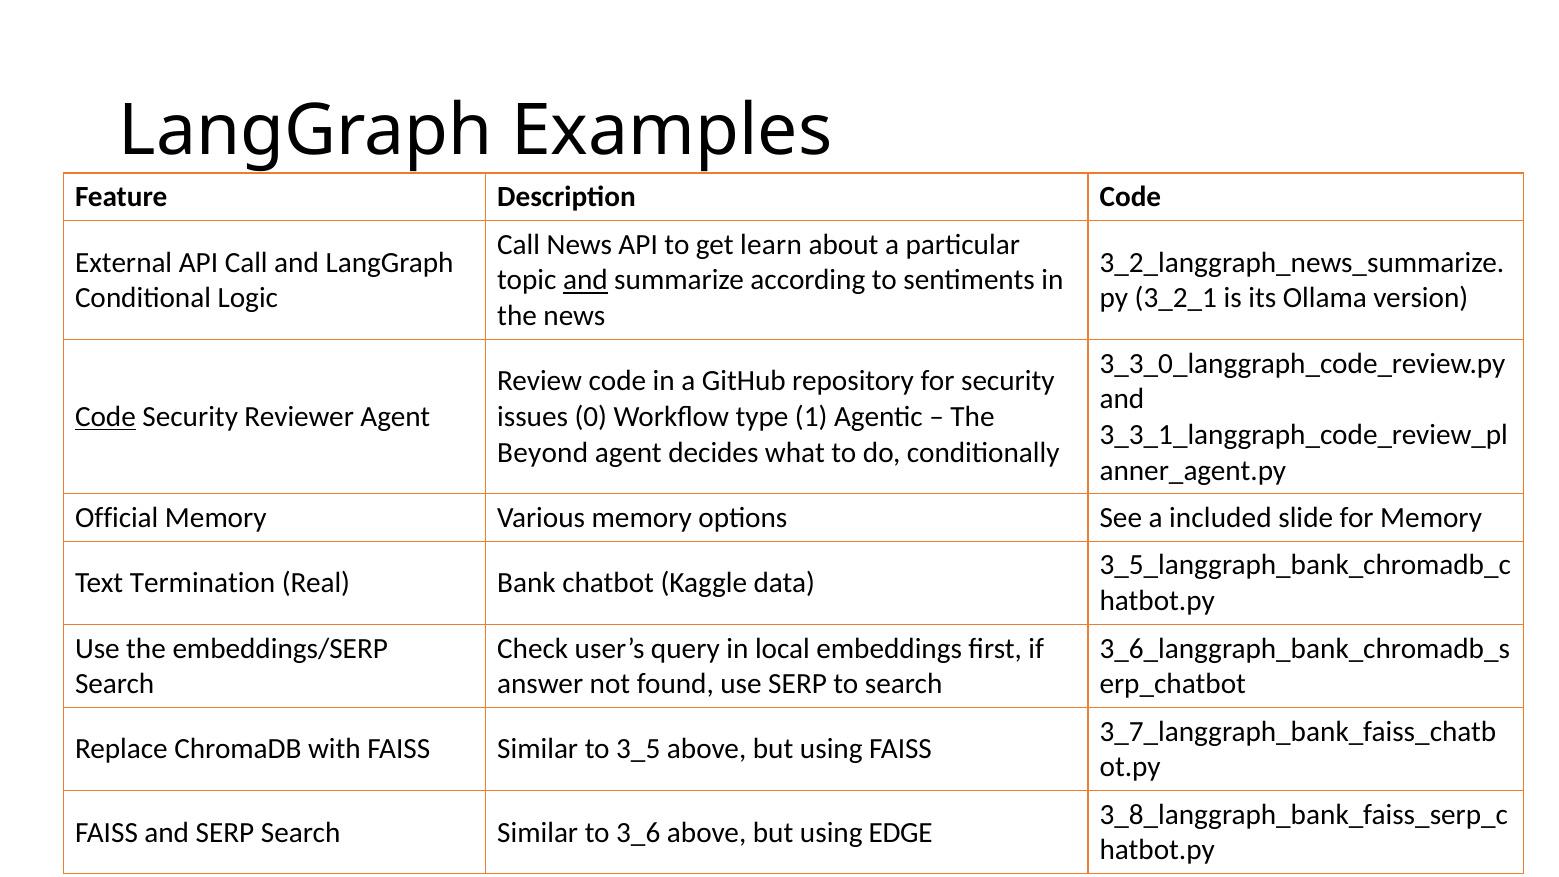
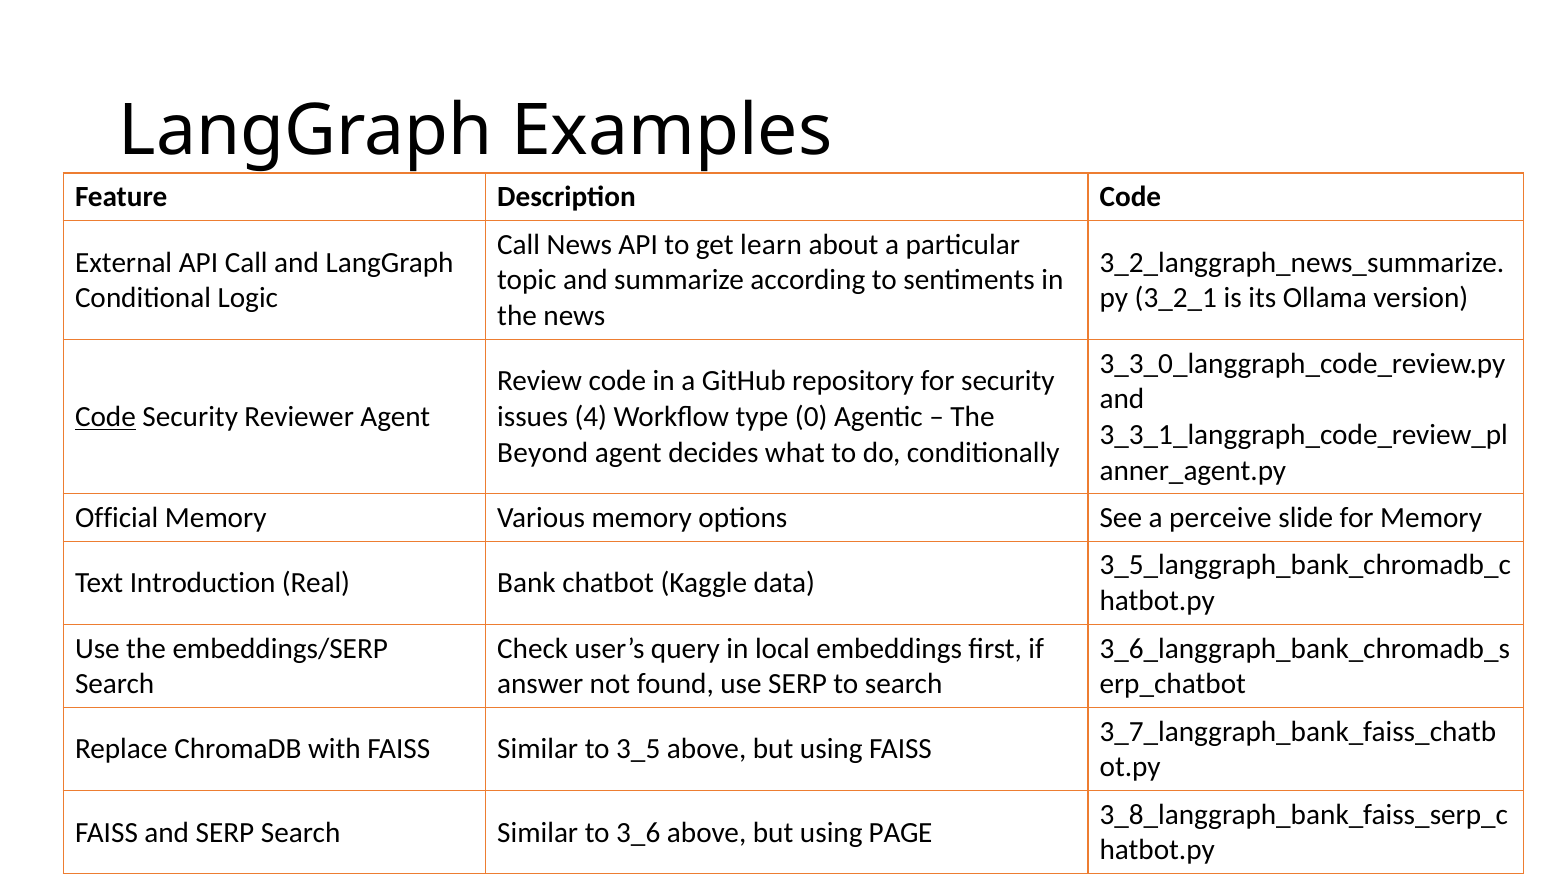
and at (585, 280) underline: present -> none
0: 0 -> 4
1: 1 -> 0
included: included -> perceive
Termination: Termination -> Introduction
EDGE: EDGE -> PAGE
